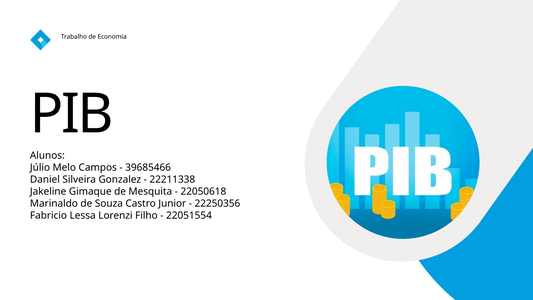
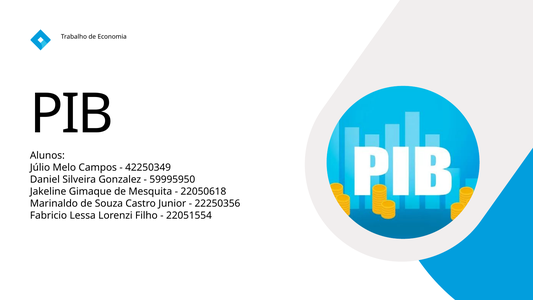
39685466: 39685466 -> 42250349
22211338: 22211338 -> 59995950
